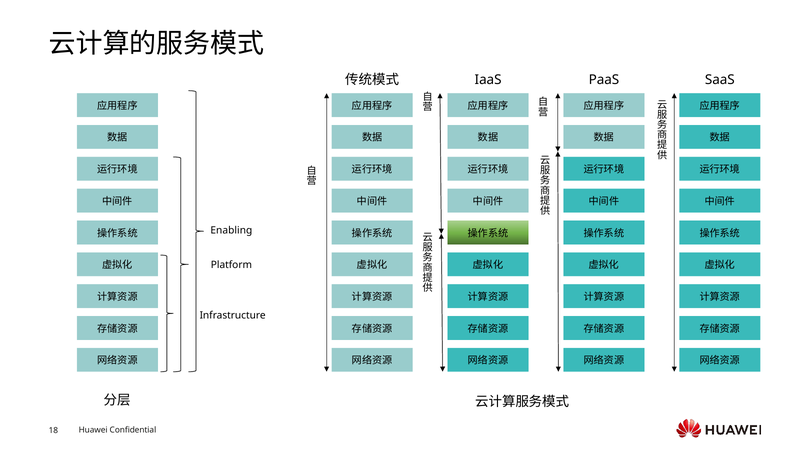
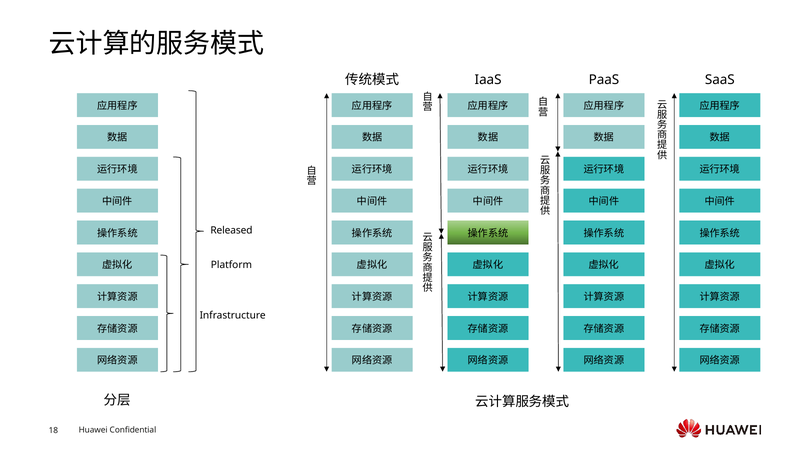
Enabling: Enabling -> Released
